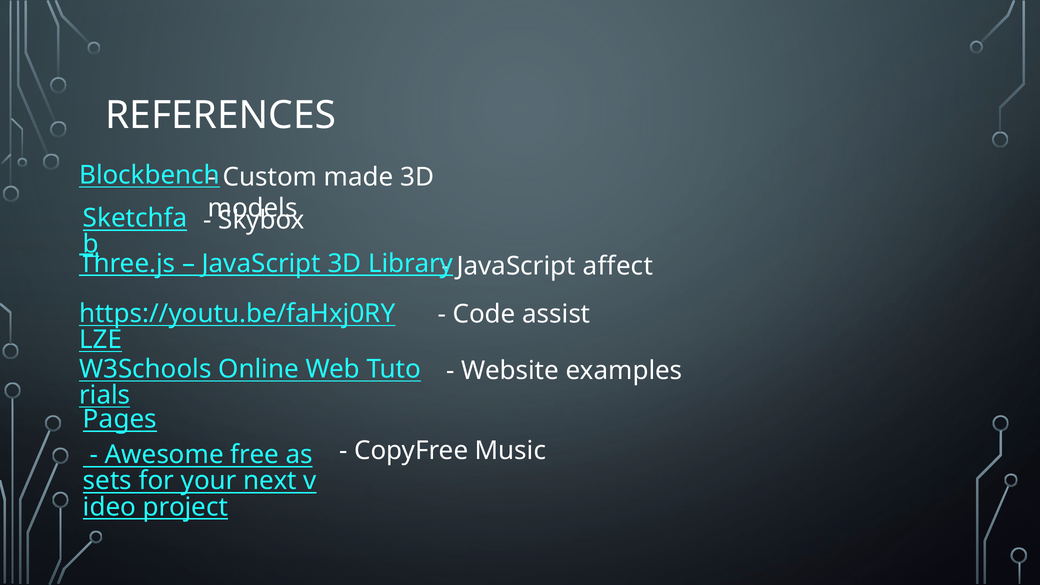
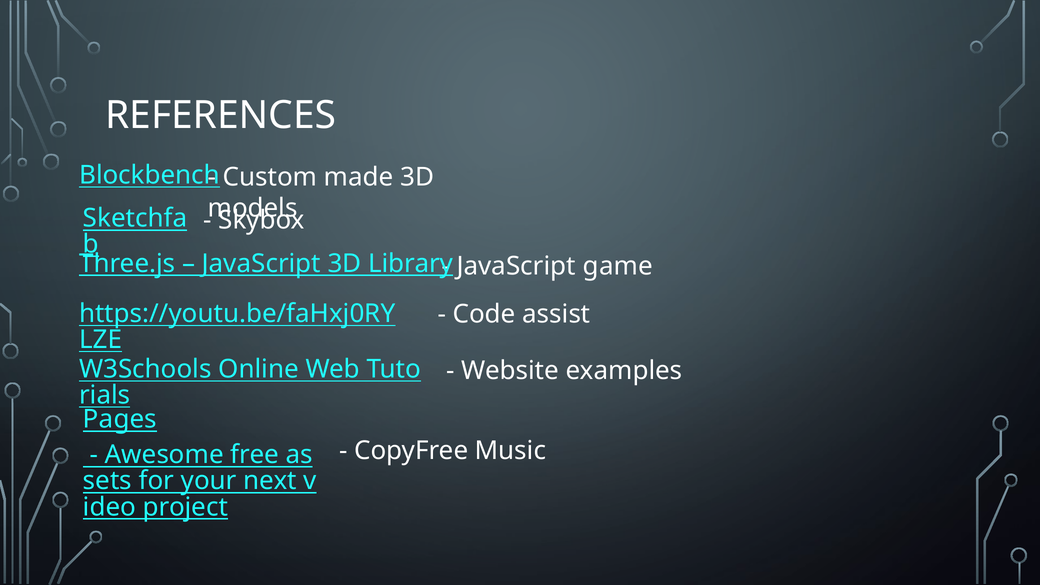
affect: affect -> game
